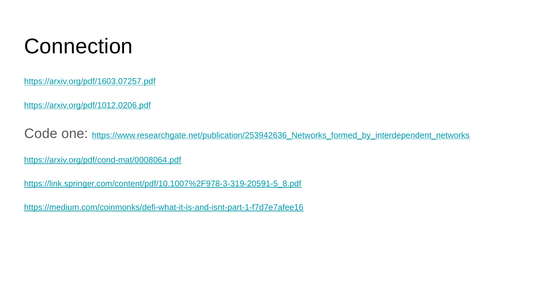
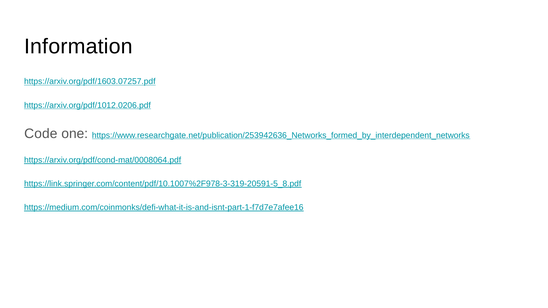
Connection: Connection -> Information
